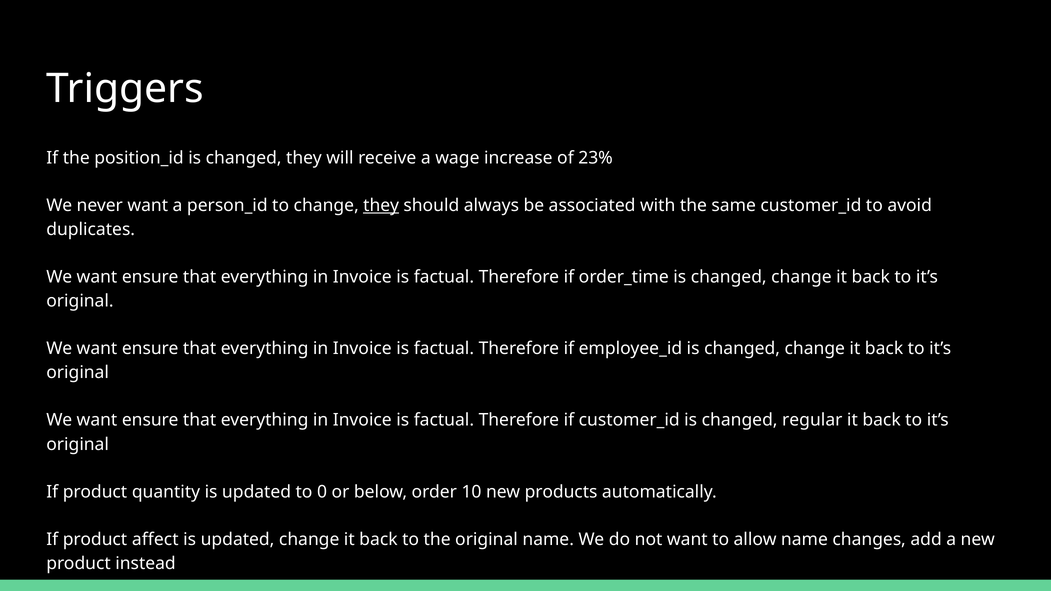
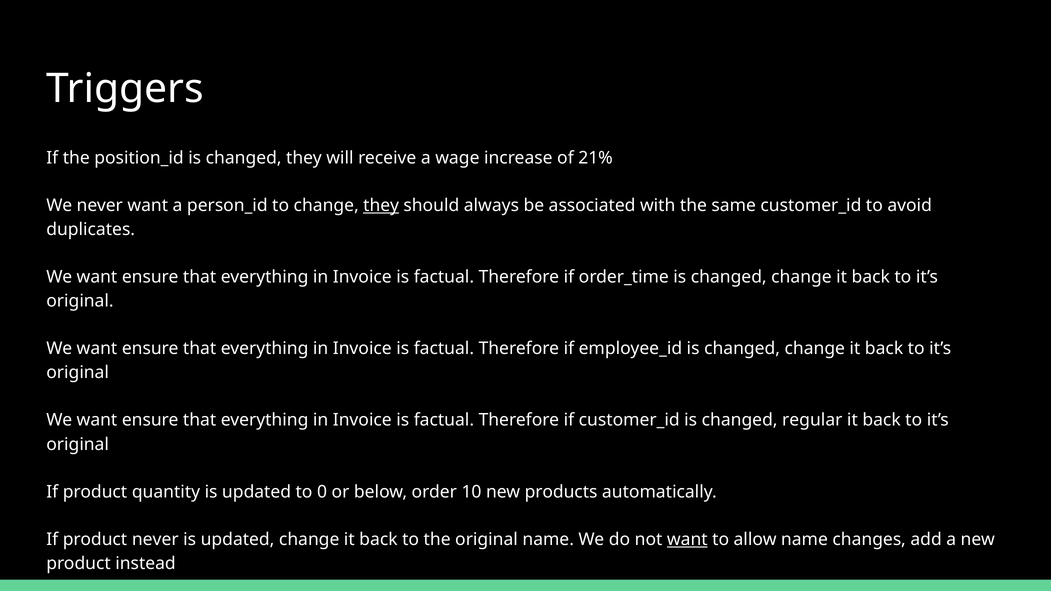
23%: 23% -> 21%
product affect: affect -> never
want at (687, 540) underline: none -> present
